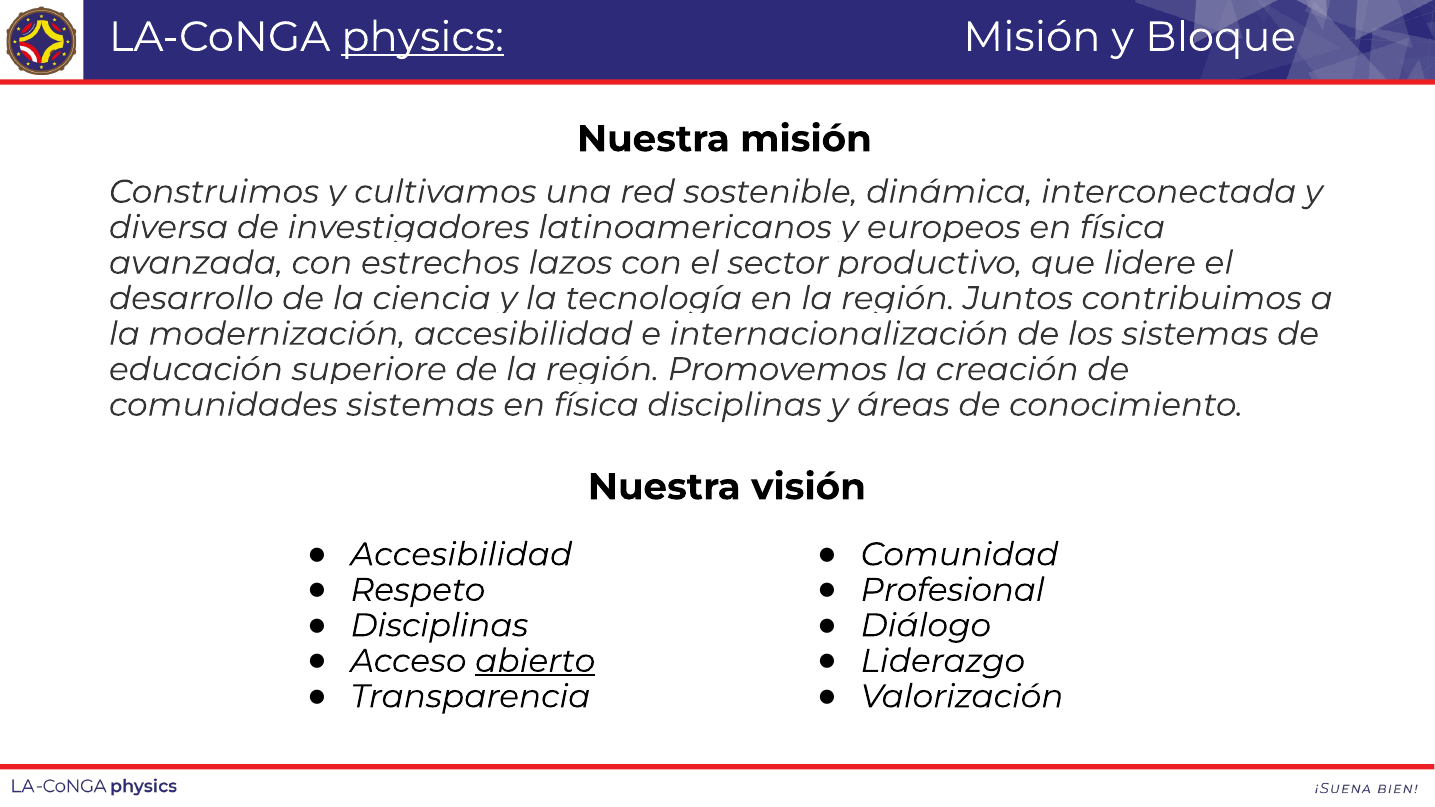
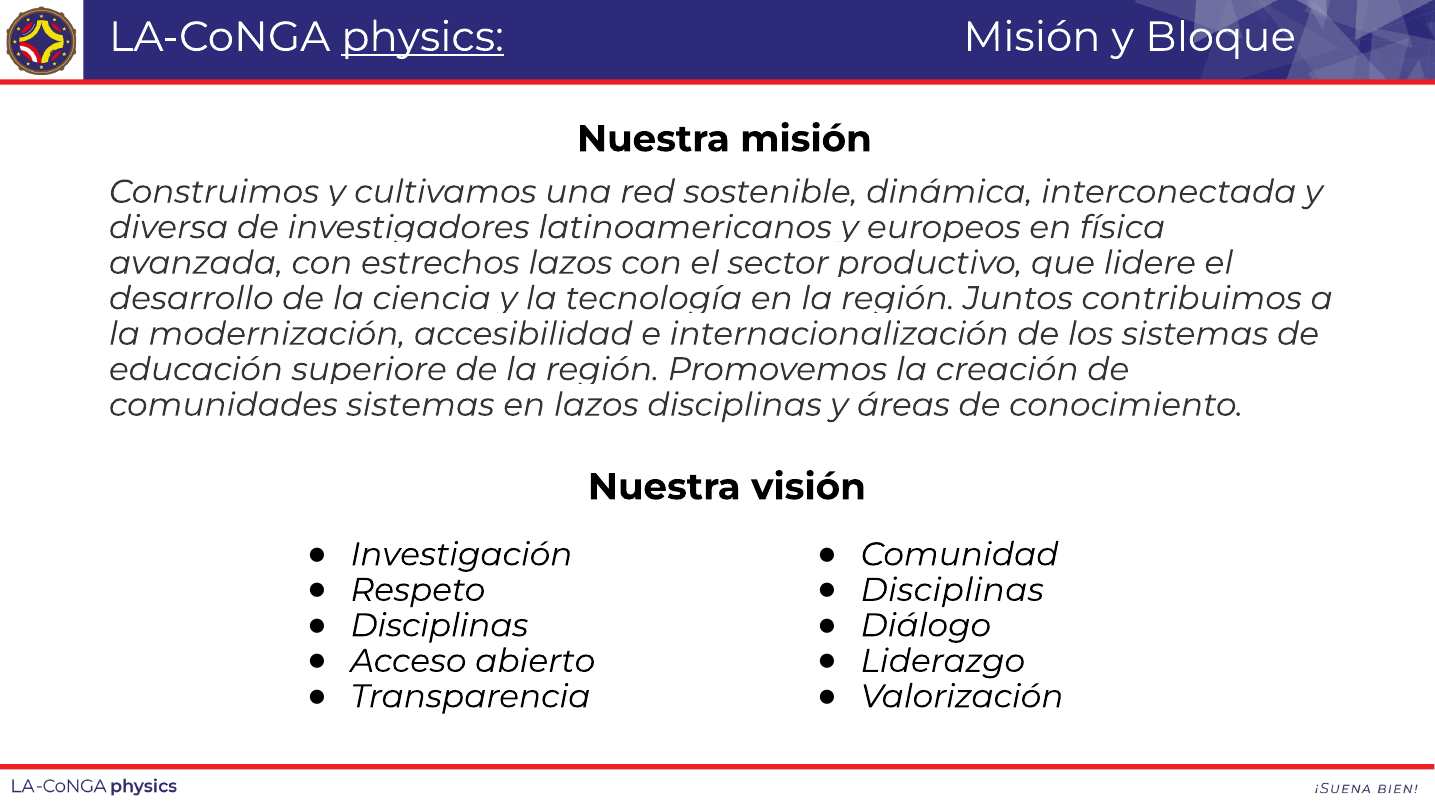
física at (596, 405): física -> lazos
Accesibilidad at (461, 555): Accesibilidad -> Investigación
Profesional at (953, 590): Profesional -> Disciplinas
abierto underline: present -> none
